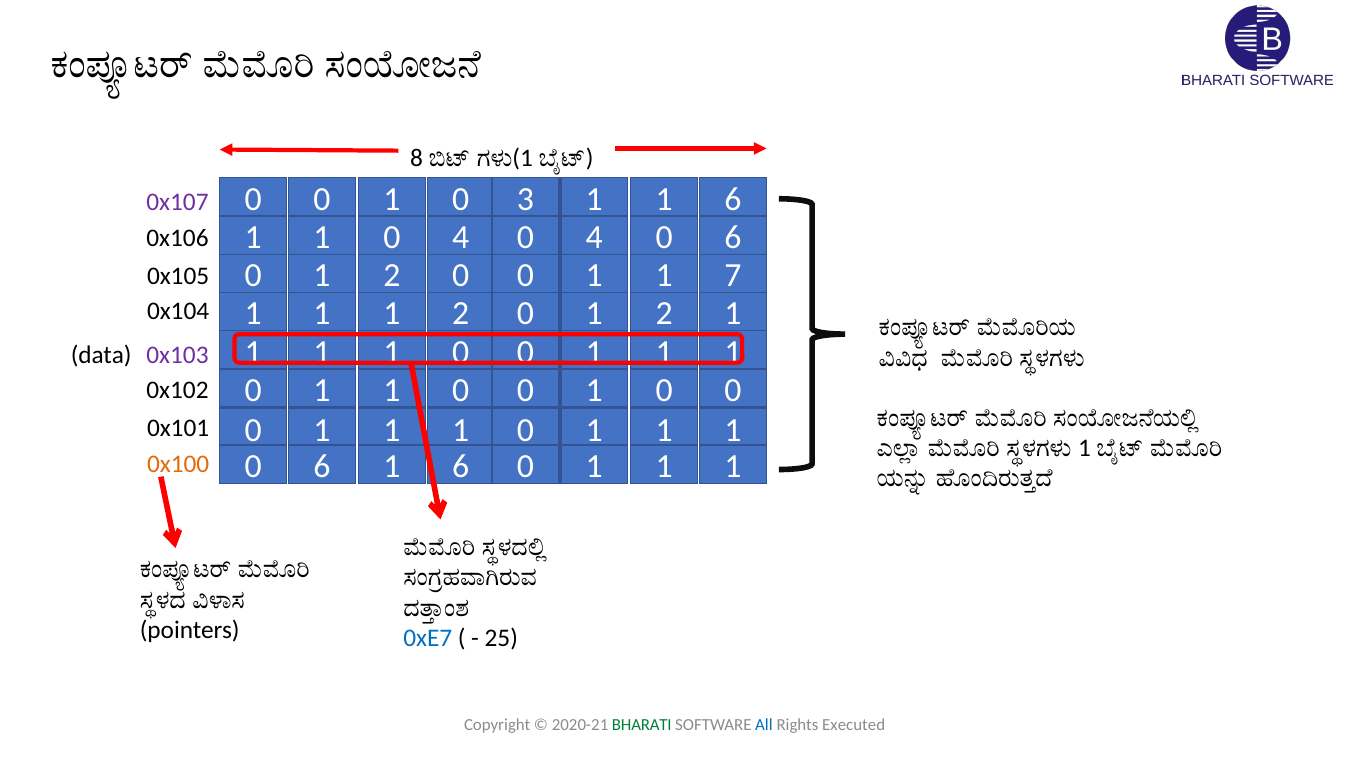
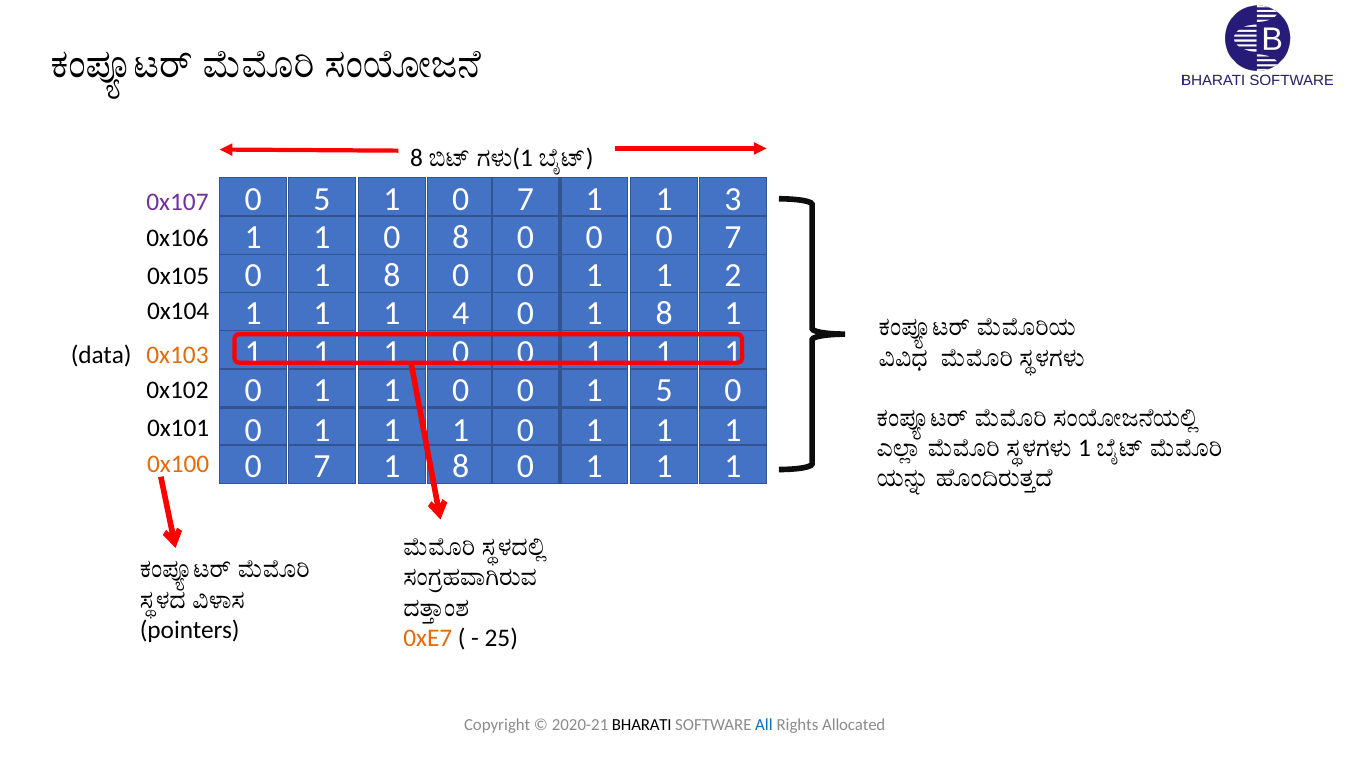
0 at (322, 199): 0 -> 5
1 0 3: 3 -> 7
1 1 6: 6 -> 3
1 0 4: 4 -> 8
4 at (594, 237): 4 -> 0
6 at (733, 237): 6 -> 7
2 at (392, 276): 2 -> 8
7: 7 -> 2
1 1 2: 2 -> 4
2 at (664, 314): 2 -> 8
0x103 colour: purple -> orange
0 at (664, 390): 0 -> 5
6 at (322, 467): 6 -> 7
6 at (461, 467): 6 -> 8
0xE7 colour: blue -> orange
BHARATI colour: green -> black
Executed: Executed -> Allocated
